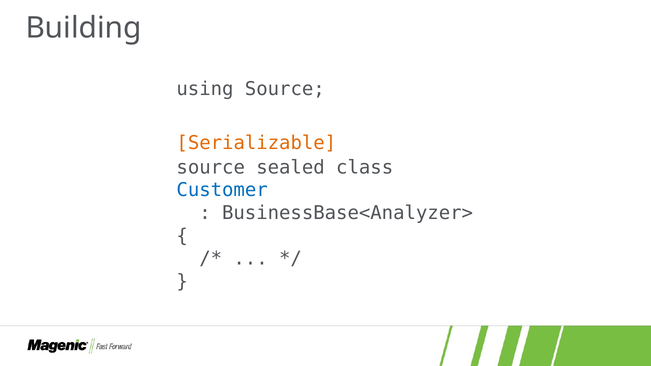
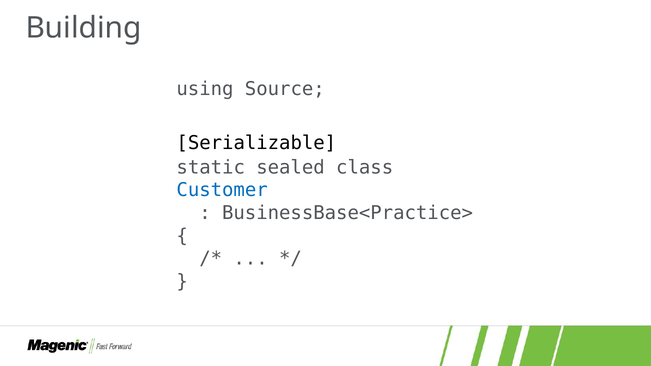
Serializable colour: orange -> black
source at (211, 168): source -> static
BusinessBase<Analyzer>: BusinessBase<Analyzer> -> BusinessBase<Practice>
